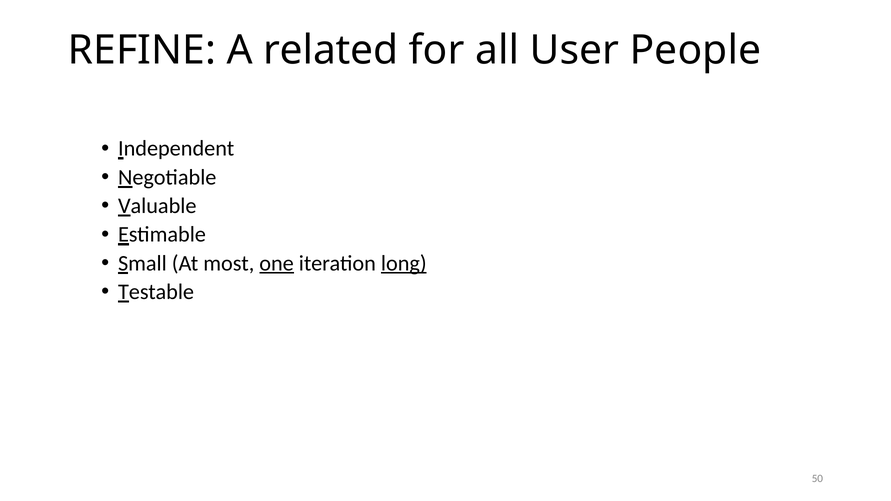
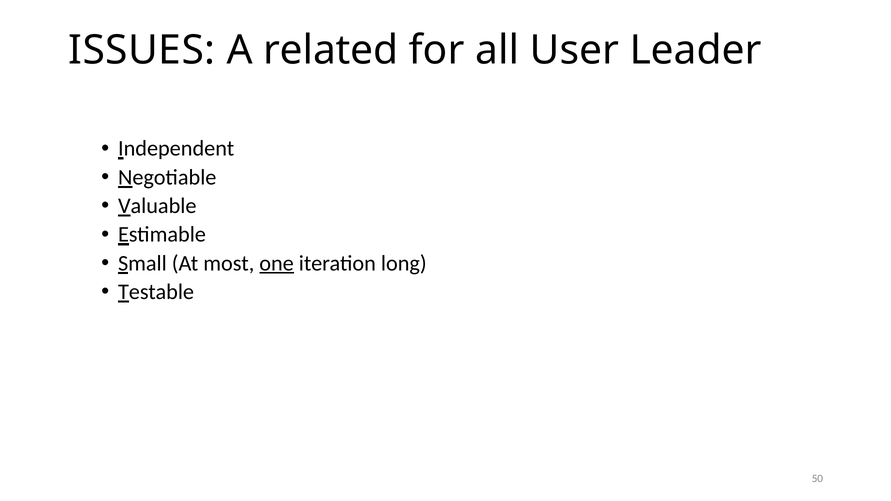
REFINE: REFINE -> ISSUES
People: People -> Leader
long underline: present -> none
